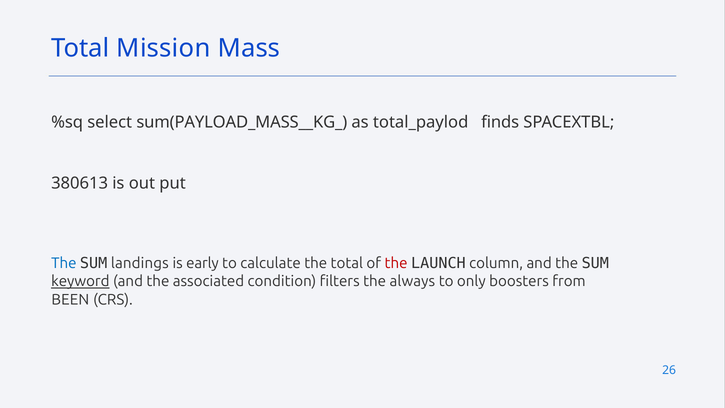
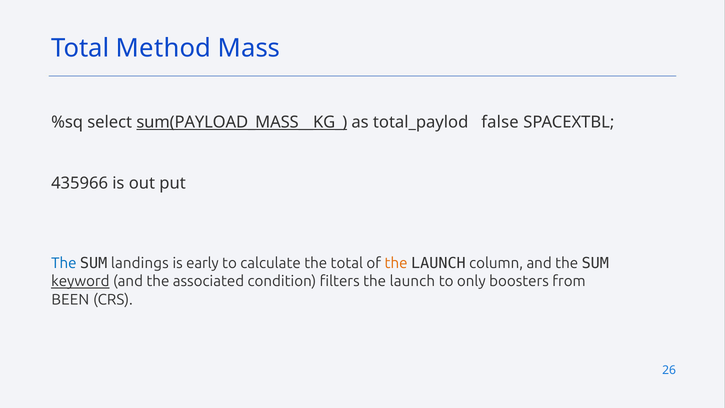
Mission: Mission -> Method
sum(PAYLOAD_MASS__KG_ underline: none -> present
finds: finds -> false
380613: 380613 -> 435966
the at (396, 263) colour: red -> orange
filters the always: always -> launch
